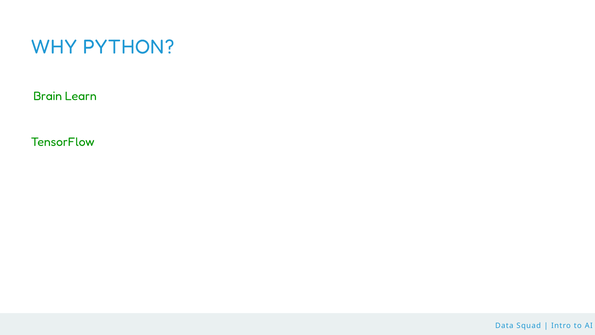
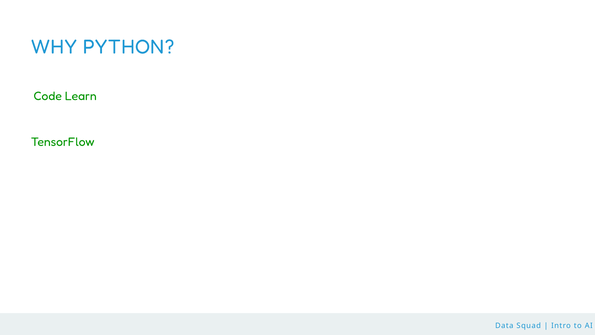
Brain: Brain -> Code
